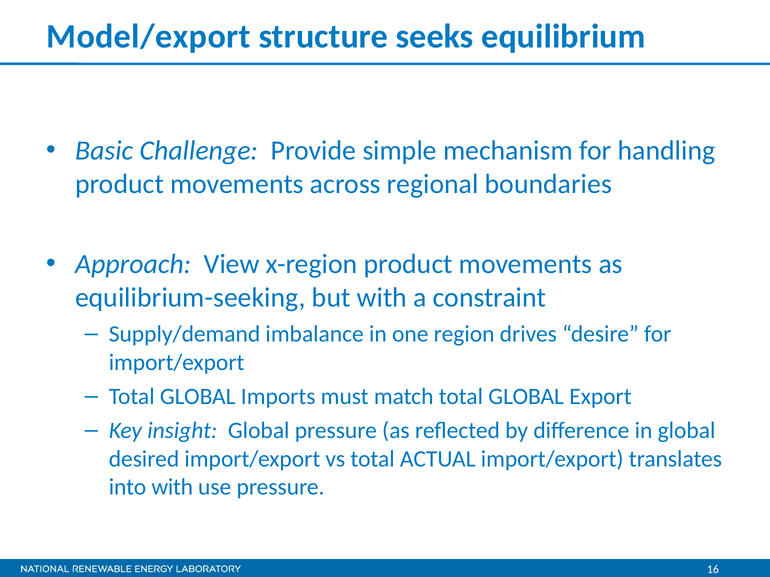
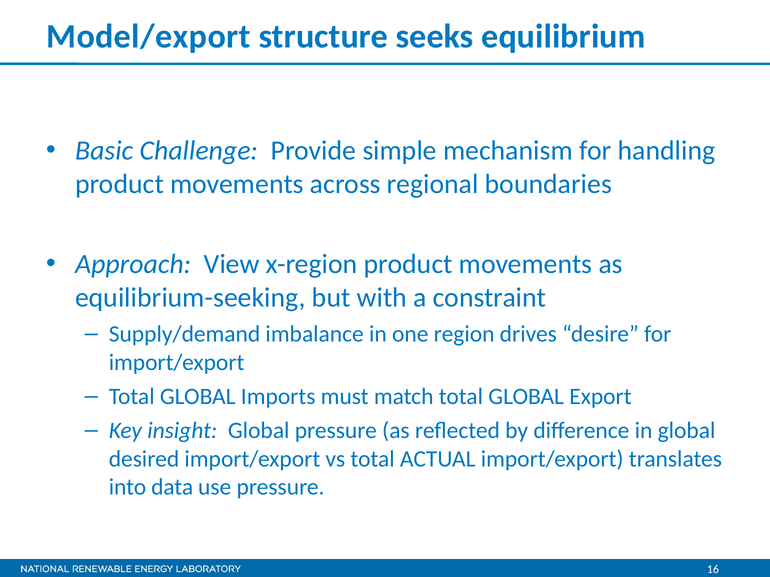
into with: with -> data
